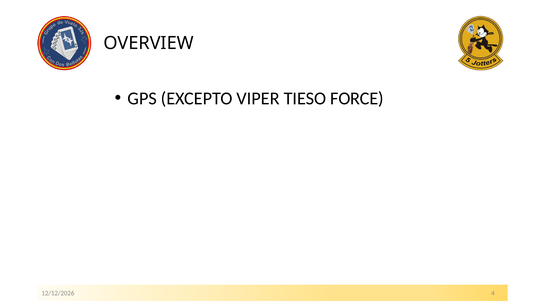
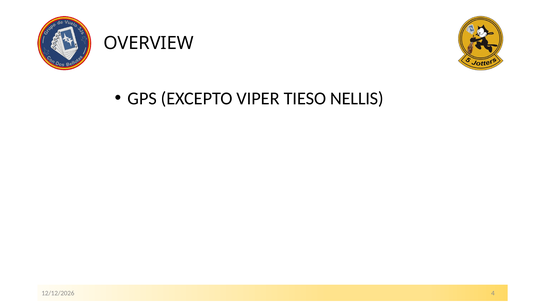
FORCE: FORCE -> NELLIS
